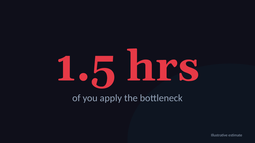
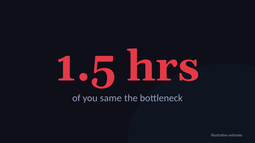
apply: apply -> same
